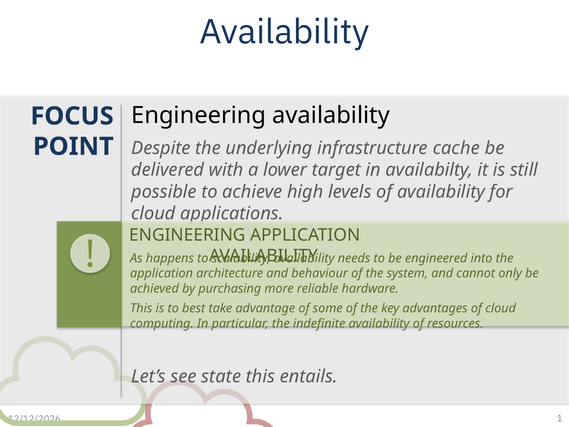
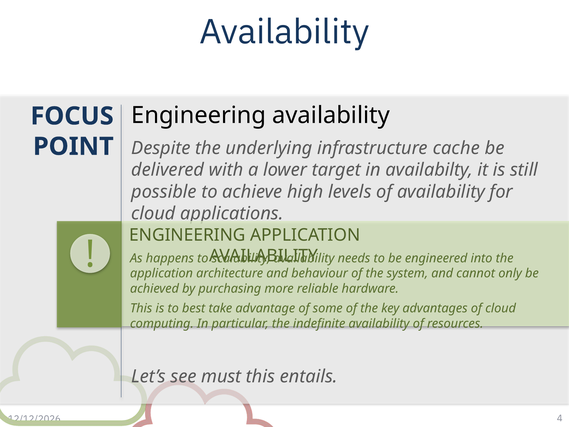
state: state -> must
1: 1 -> 4
